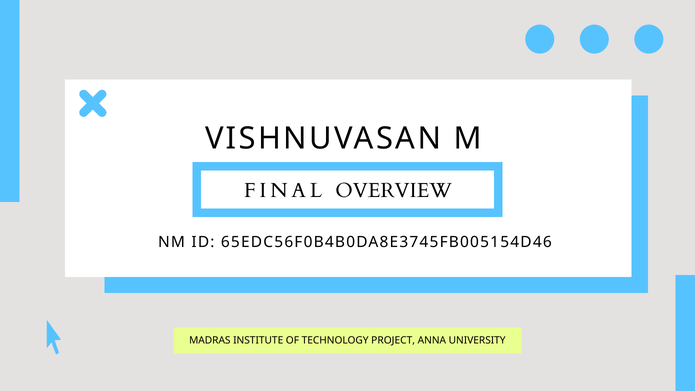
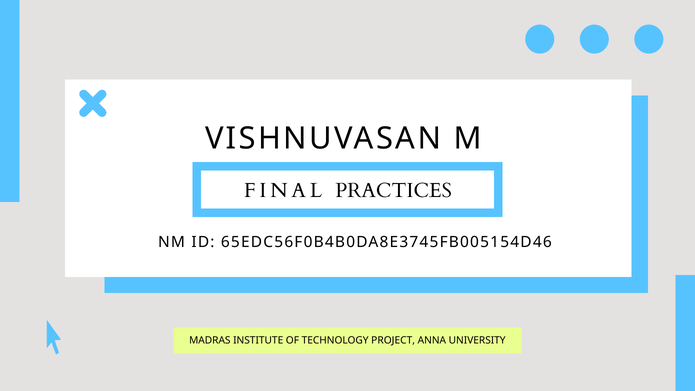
OVERVIEW: OVERVIEW -> PRACTICES
